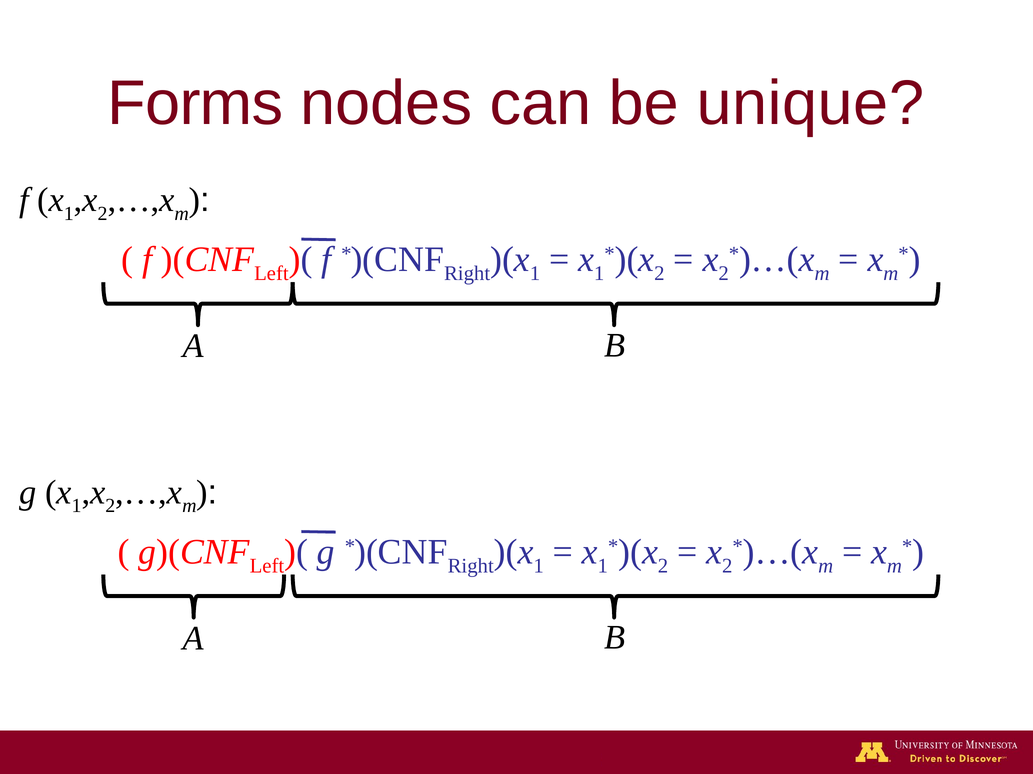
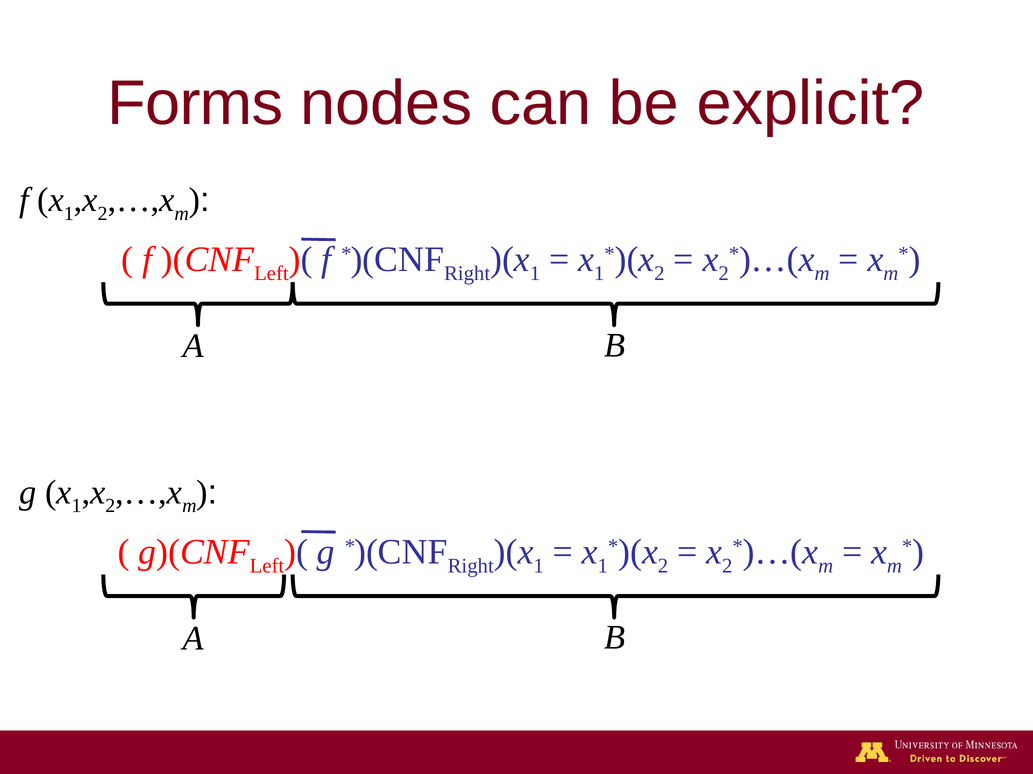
unique: unique -> explicit
